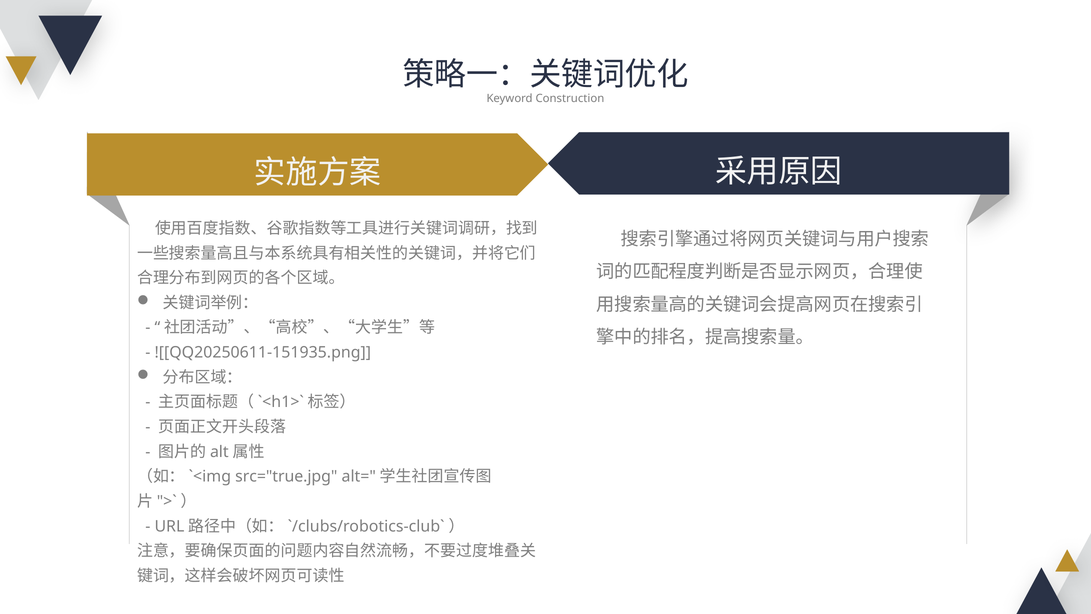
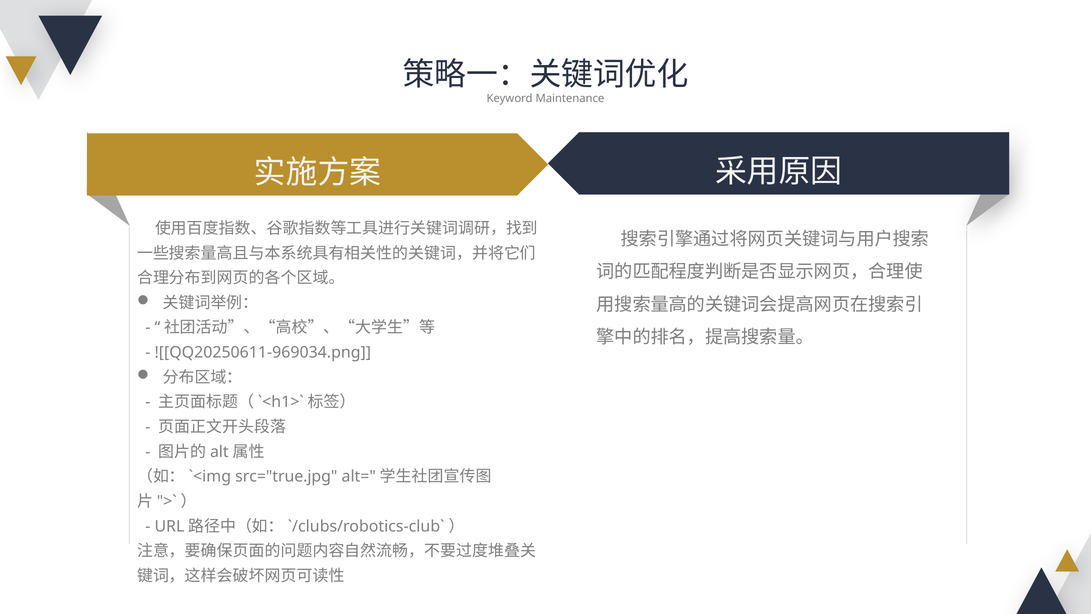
Construction: Construction -> Maintenance
![[QQ20250611-151935.png: ![[QQ20250611-151935.png -> ![[QQ20250611-969034.png
